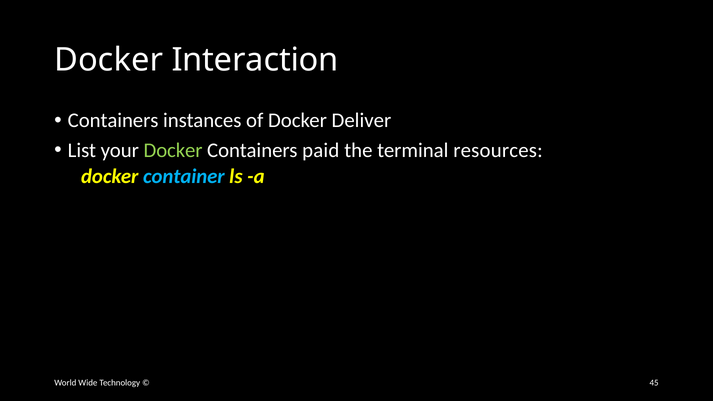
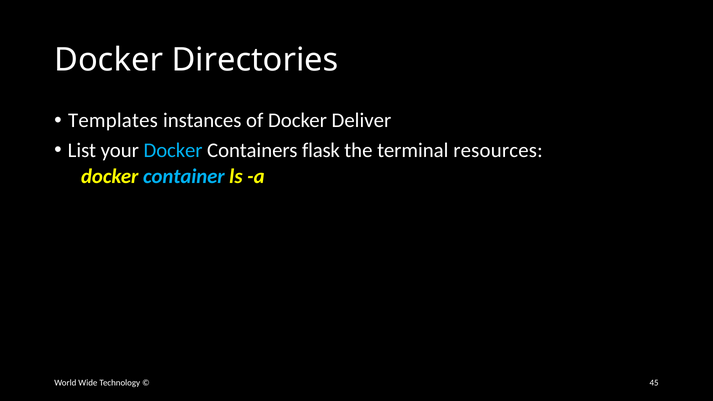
Interaction: Interaction -> Directories
Containers at (113, 121): Containers -> Templates
Docker at (173, 150) colour: light green -> light blue
paid: paid -> flask
